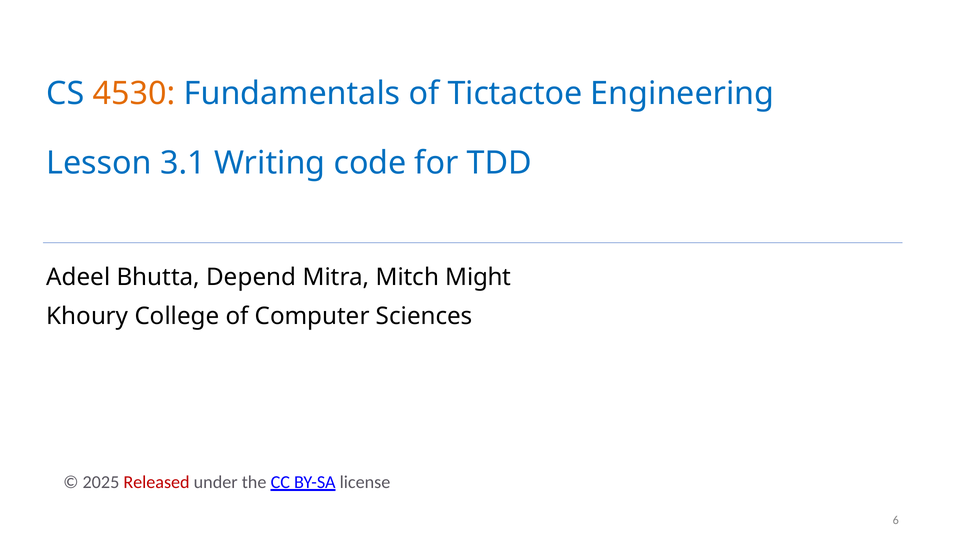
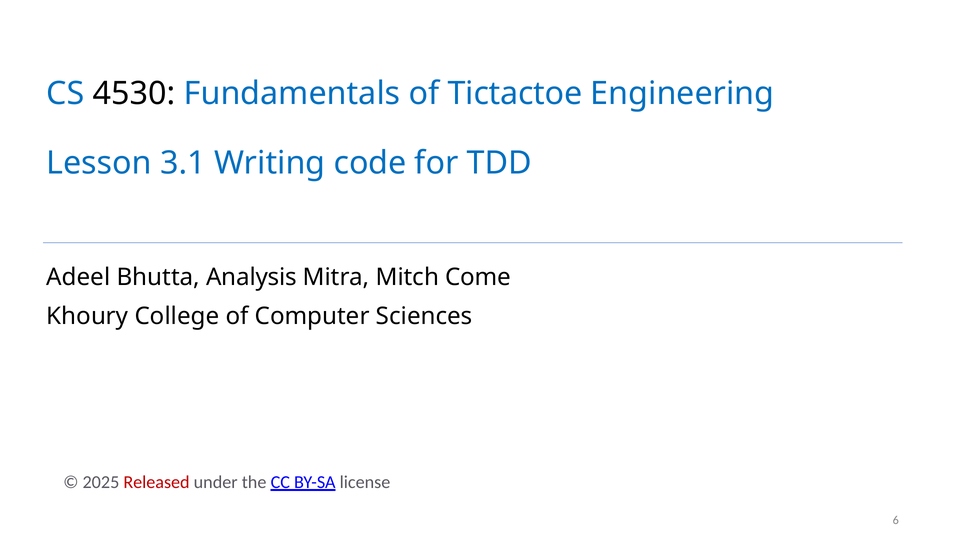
4530 colour: orange -> black
Depend: Depend -> Analysis
Might: Might -> Come
